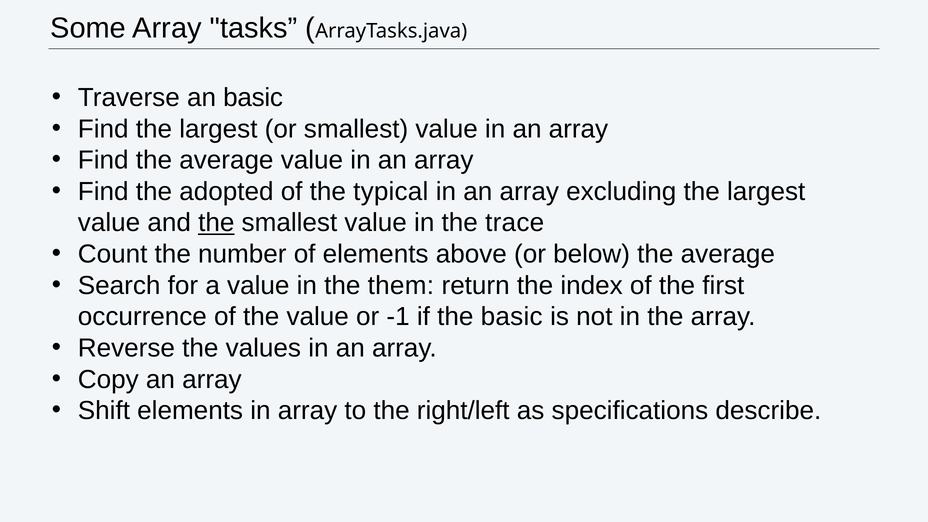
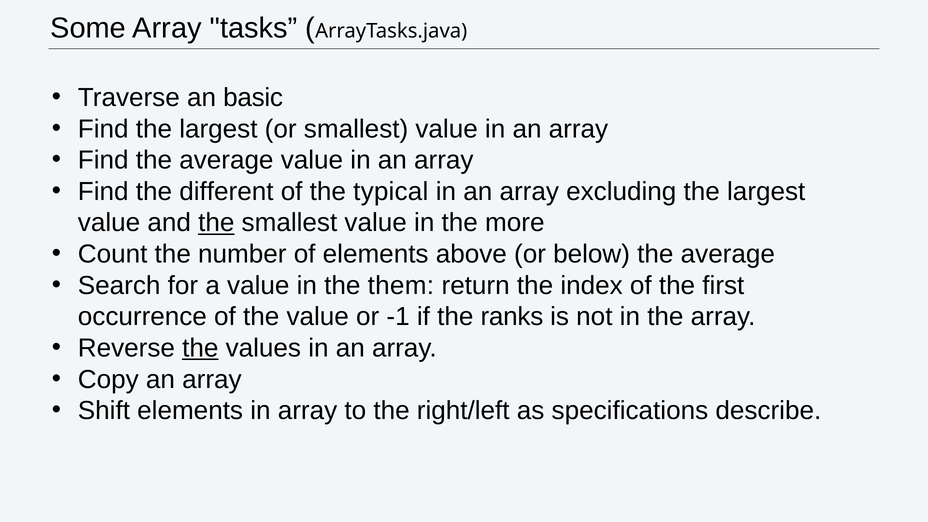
adopted: adopted -> different
trace: trace -> more
the basic: basic -> ranks
the at (200, 348) underline: none -> present
